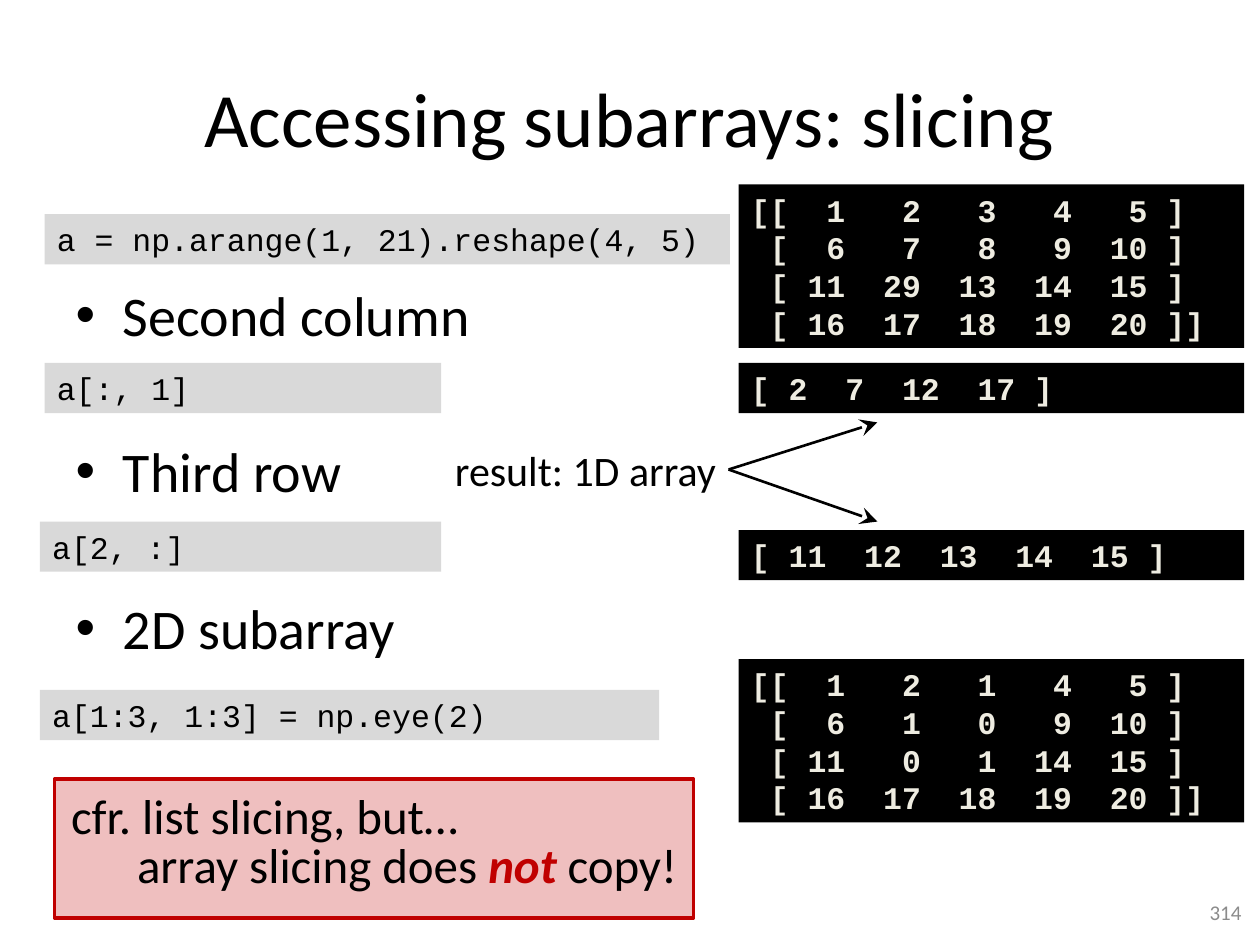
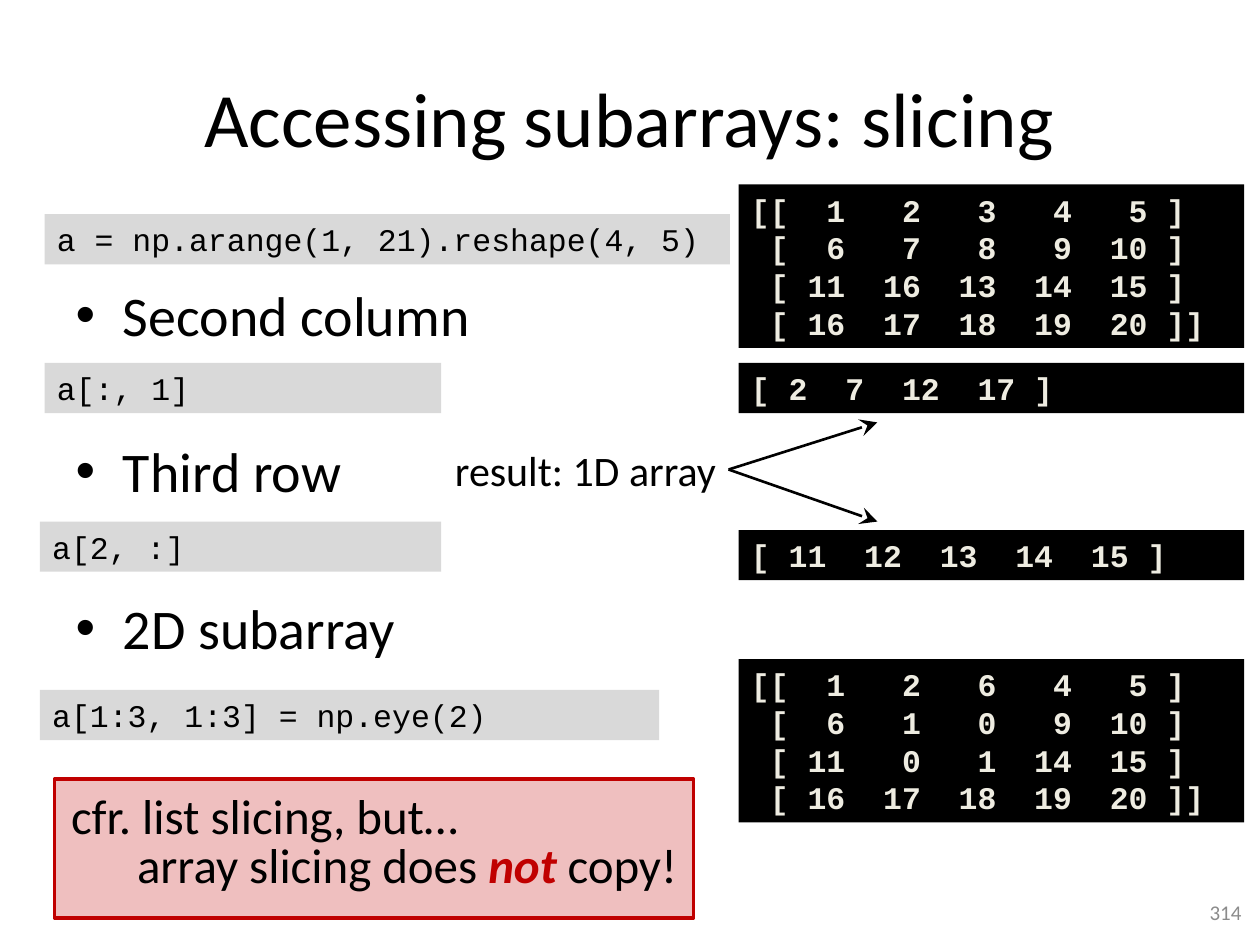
11 29: 29 -> 16
2 1: 1 -> 6
